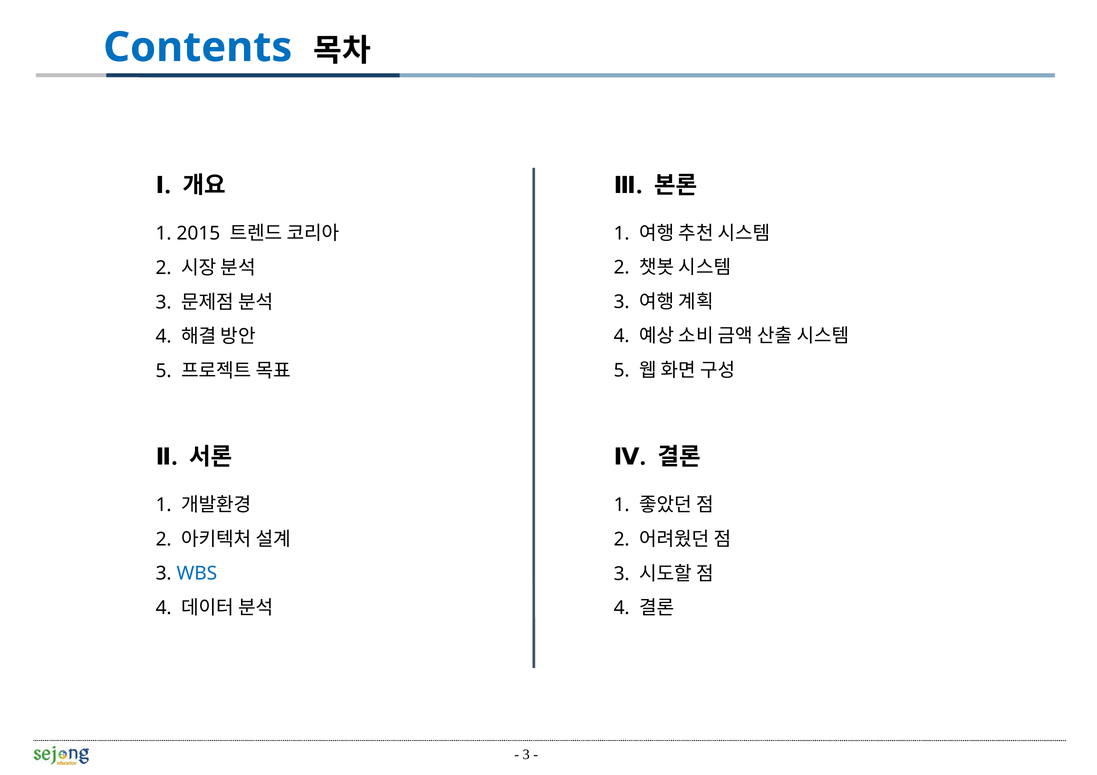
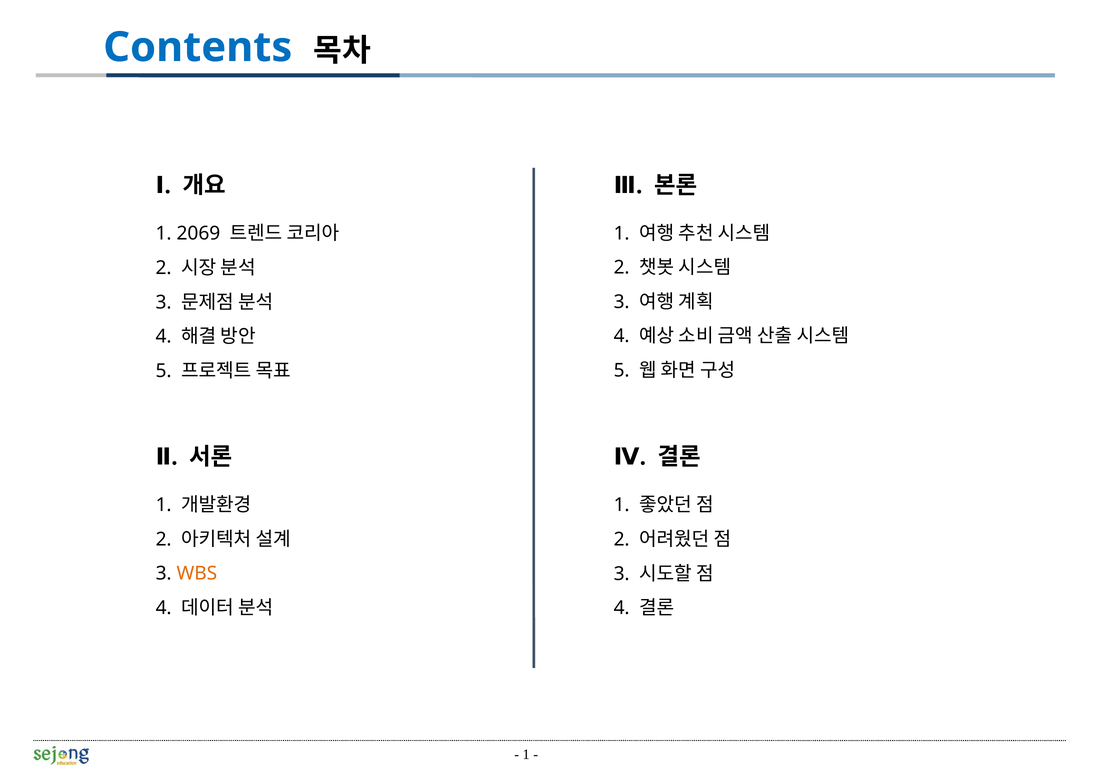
2015: 2015 -> 2069
WBS colour: blue -> orange
3 at (526, 755): 3 -> 1
